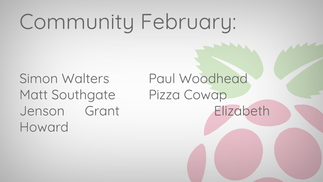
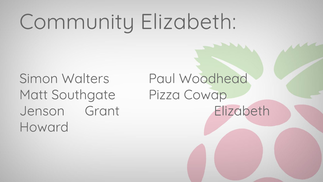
Community February: February -> Elizabeth
